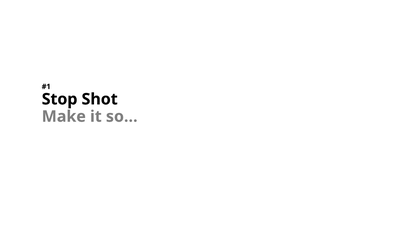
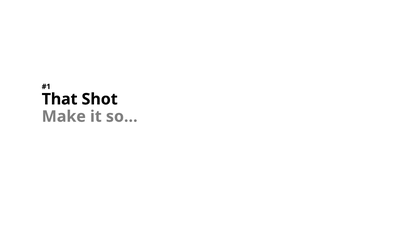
Stop: Stop -> That
